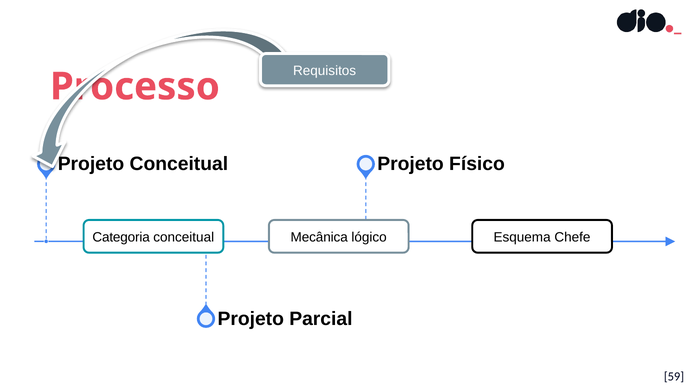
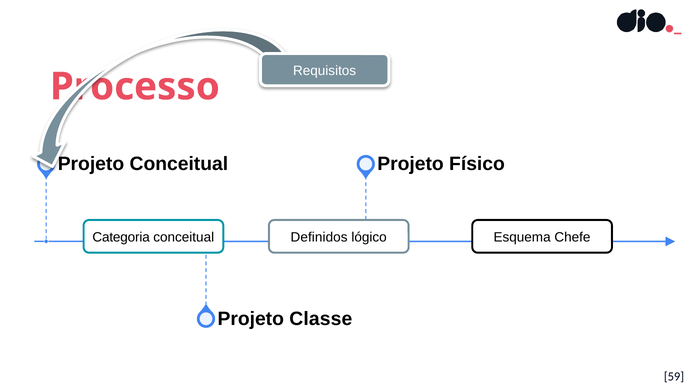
Mecânica: Mecânica -> Definidos
Parcial: Parcial -> Classe
